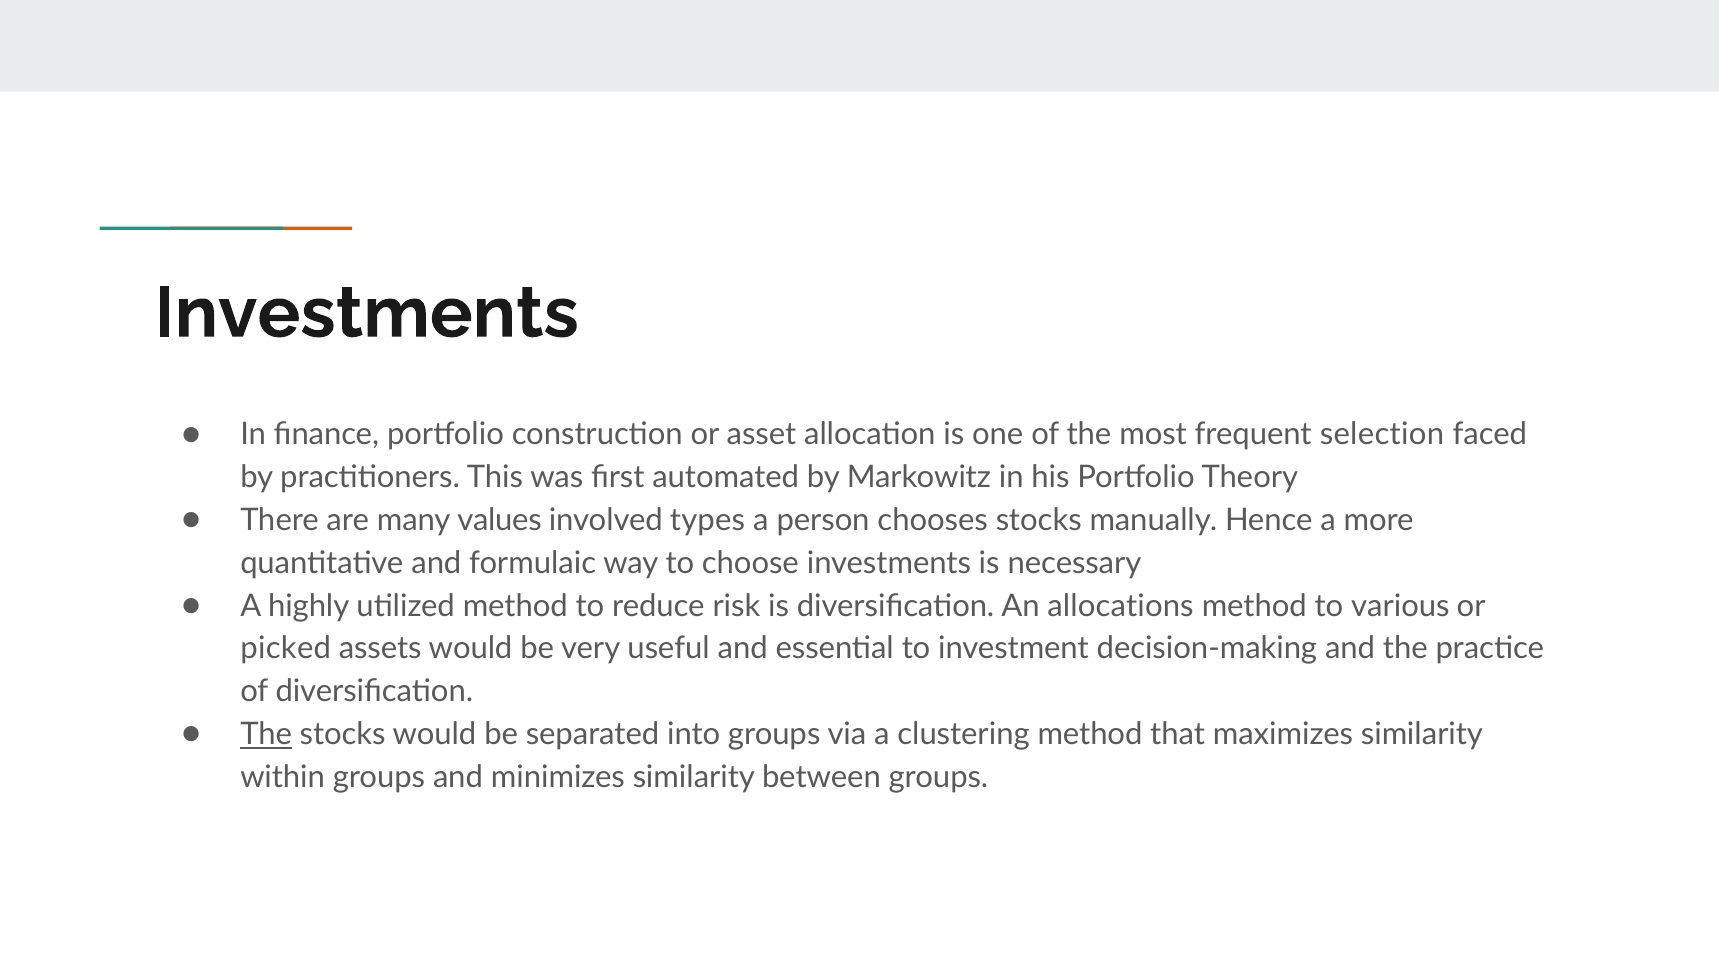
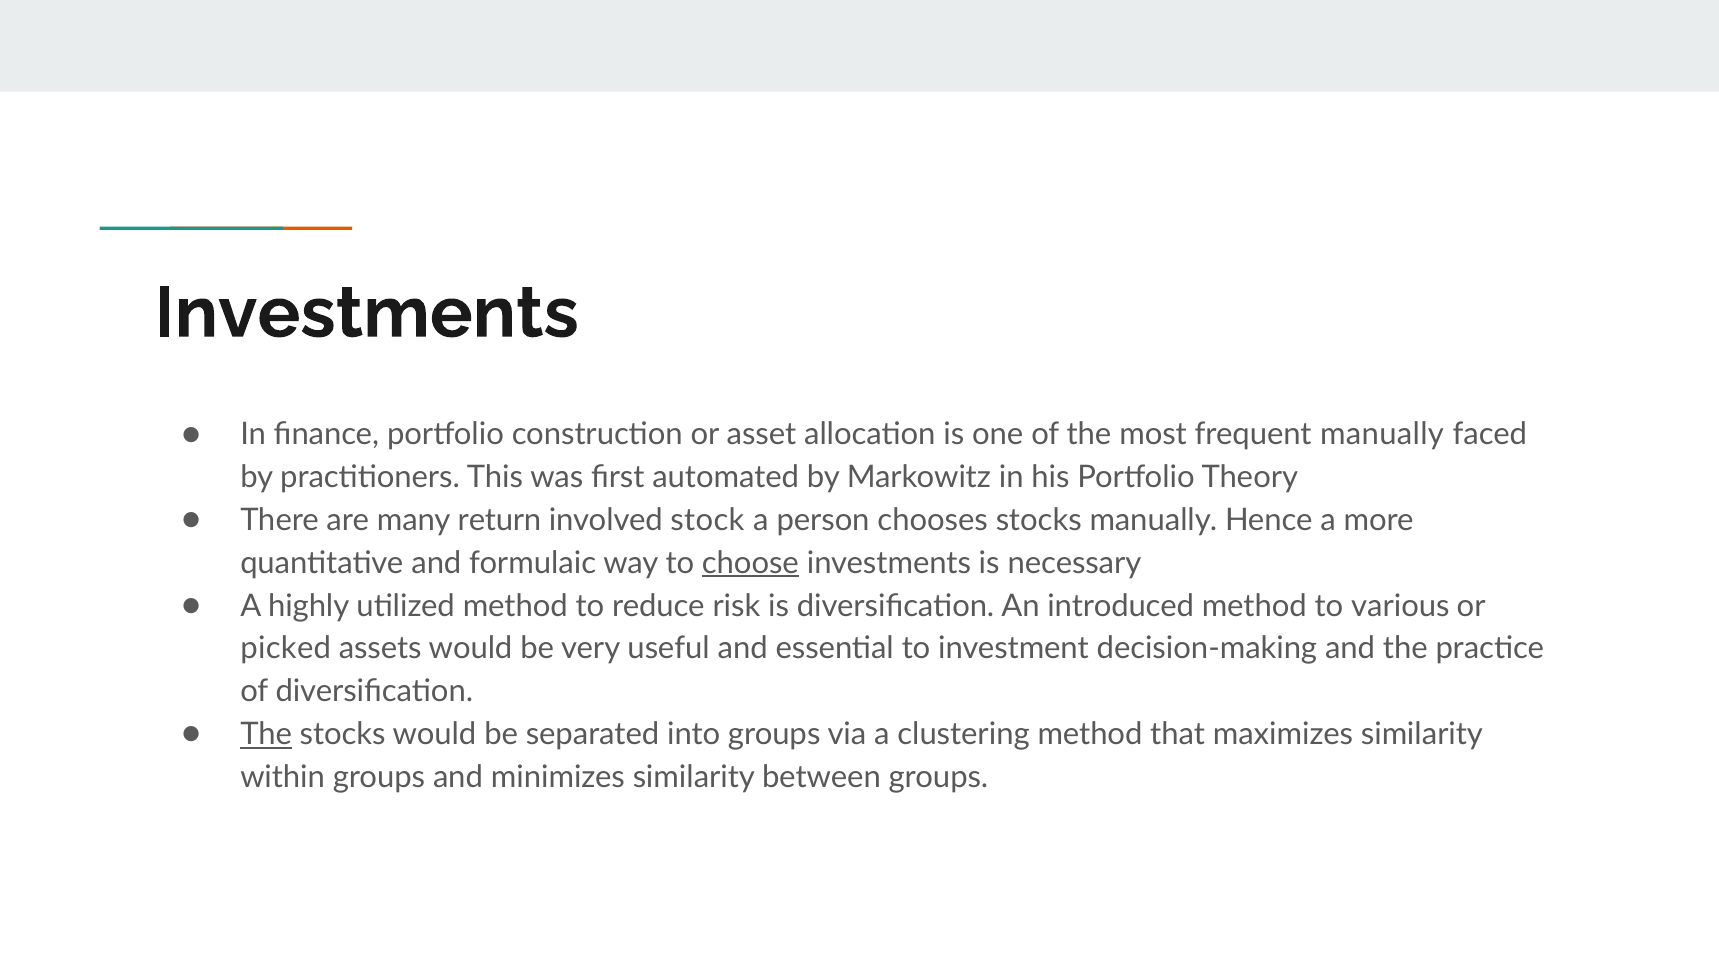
frequent selection: selection -> manually
values: values -> return
types: types -> stock
choose underline: none -> present
allocations: allocations -> introduced
